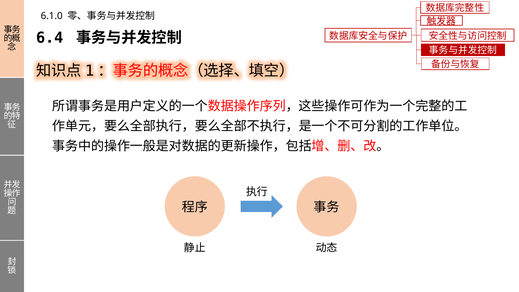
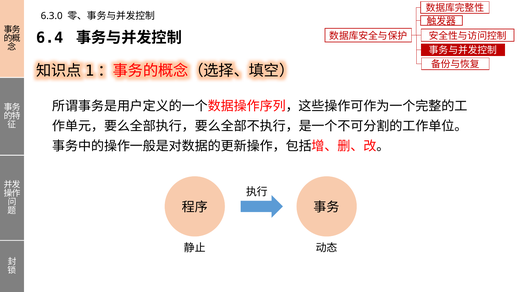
6.1.0: 6.1.0 -> 6.3.0
